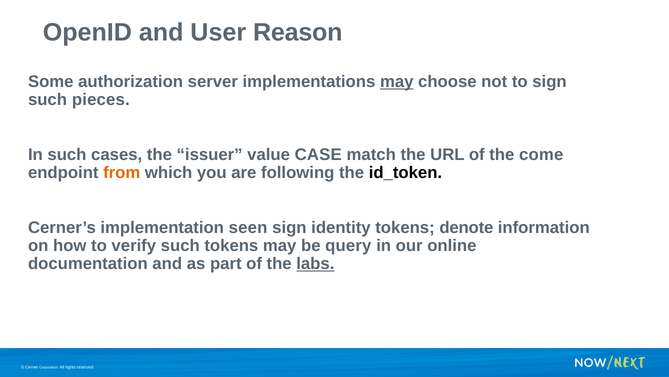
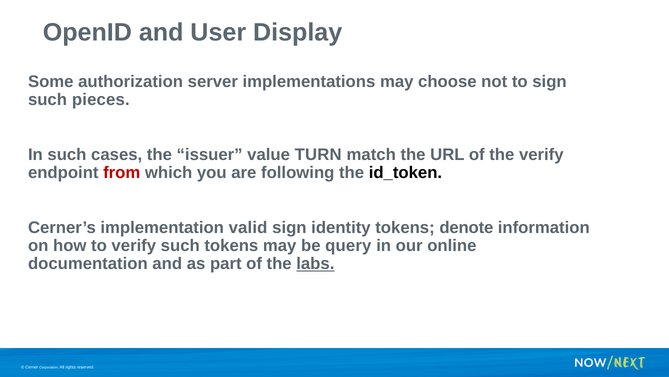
Reason: Reason -> Display
may at (397, 82) underline: present -> none
CASE: CASE -> TURN
the come: come -> verify
from colour: orange -> red
seen: seen -> valid
